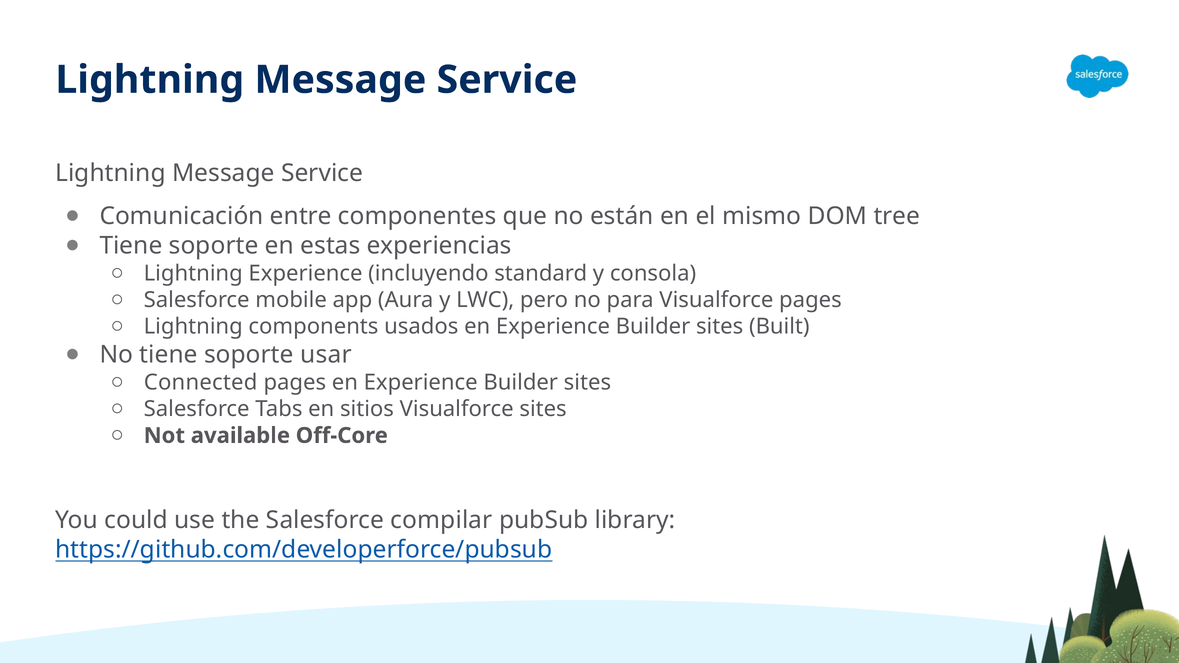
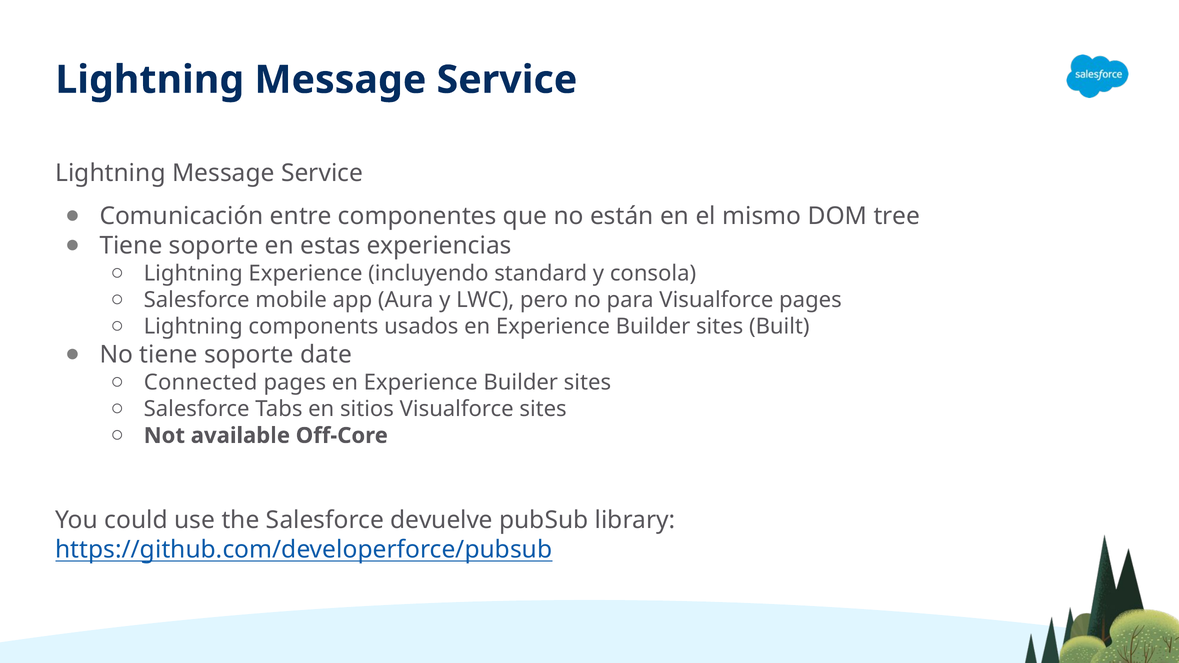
usar: usar -> date
compilar: compilar -> devuelve
